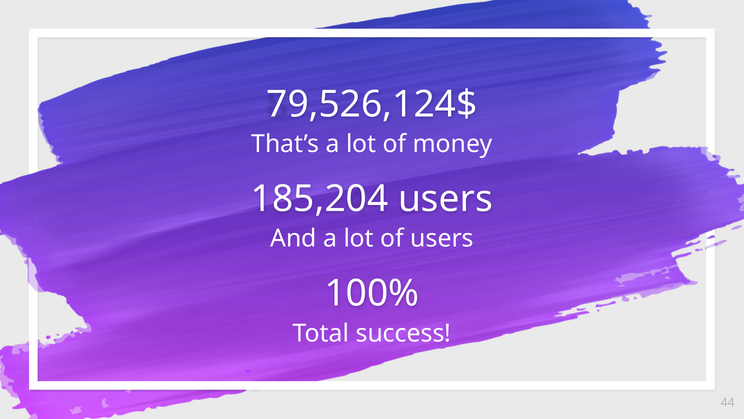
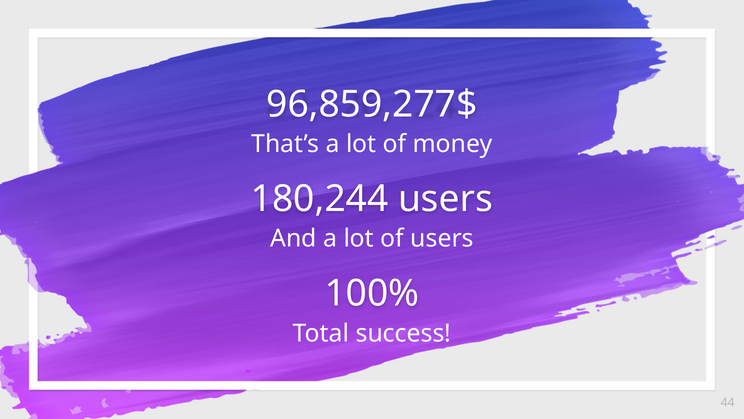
79,526,124$: 79,526,124$ -> 96,859,277$
185,204: 185,204 -> 180,244
